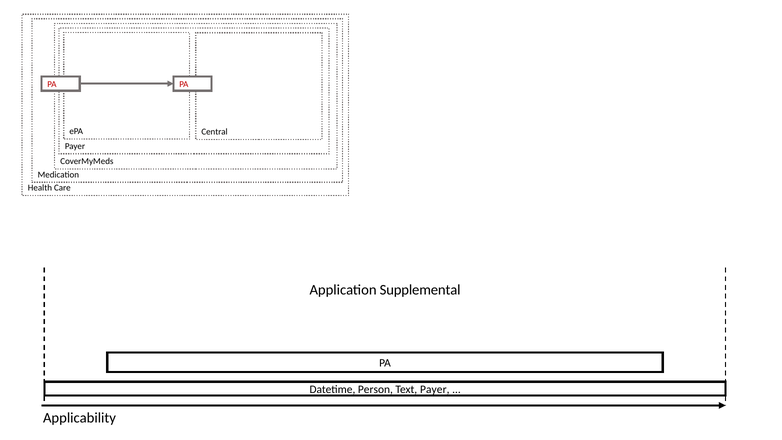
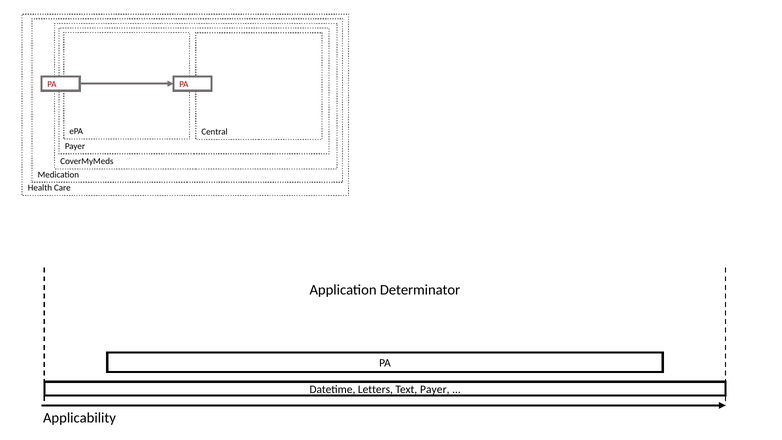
Supplemental: Supplemental -> Determinator
Person: Person -> Letters
